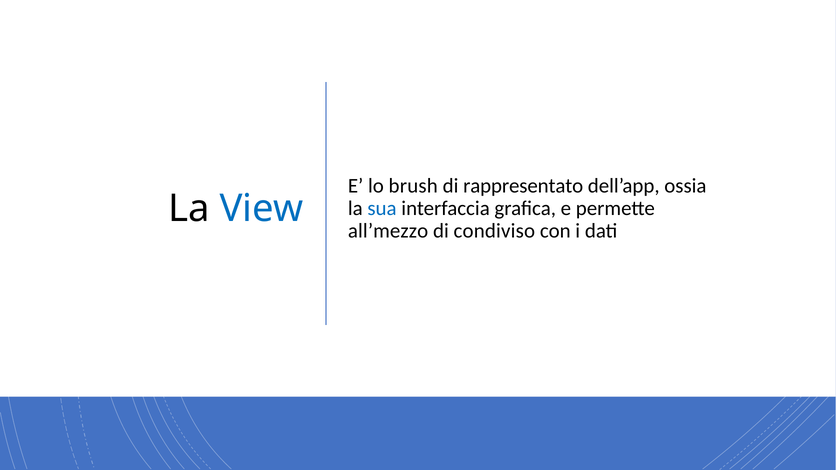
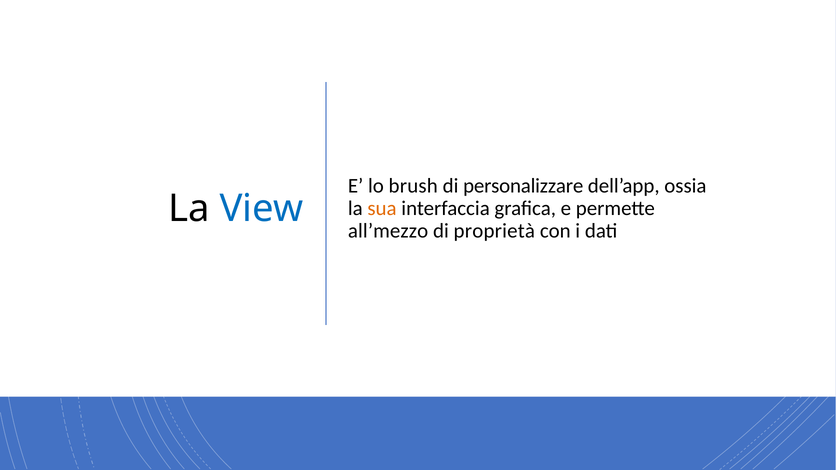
rappresentato: rappresentato -> personalizzare
sua colour: blue -> orange
condiviso: condiviso -> proprietà
